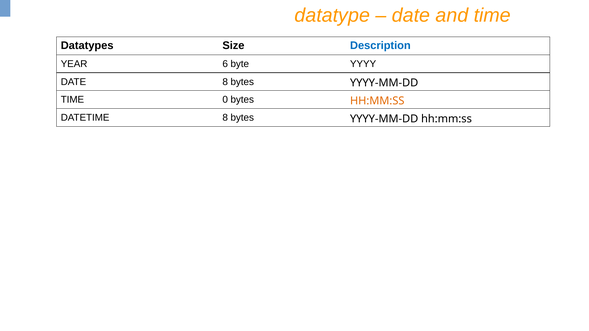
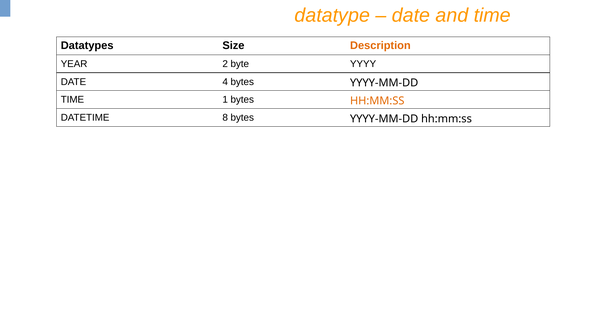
Description colour: blue -> orange
6: 6 -> 2
DATE 8: 8 -> 4
0: 0 -> 1
